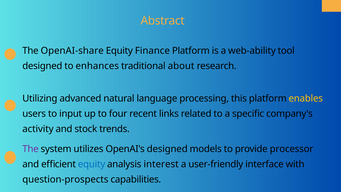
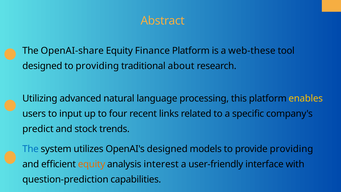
web-ability: web-ability -> web-these
to enhances: enhances -> providing
activity: activity -> predict
The at (31, 149) colour: purple -> blue
provide processor: processor -> providing
equity at (92, 164) colour: blue -> orange
question-prospects: question-prospects -> question-prediction
